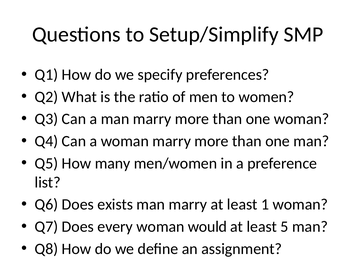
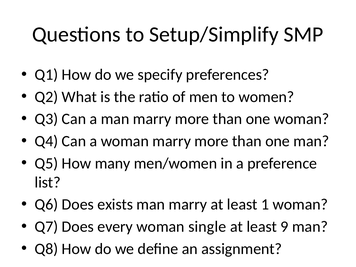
would: would -> single
5: 5 -> 9
